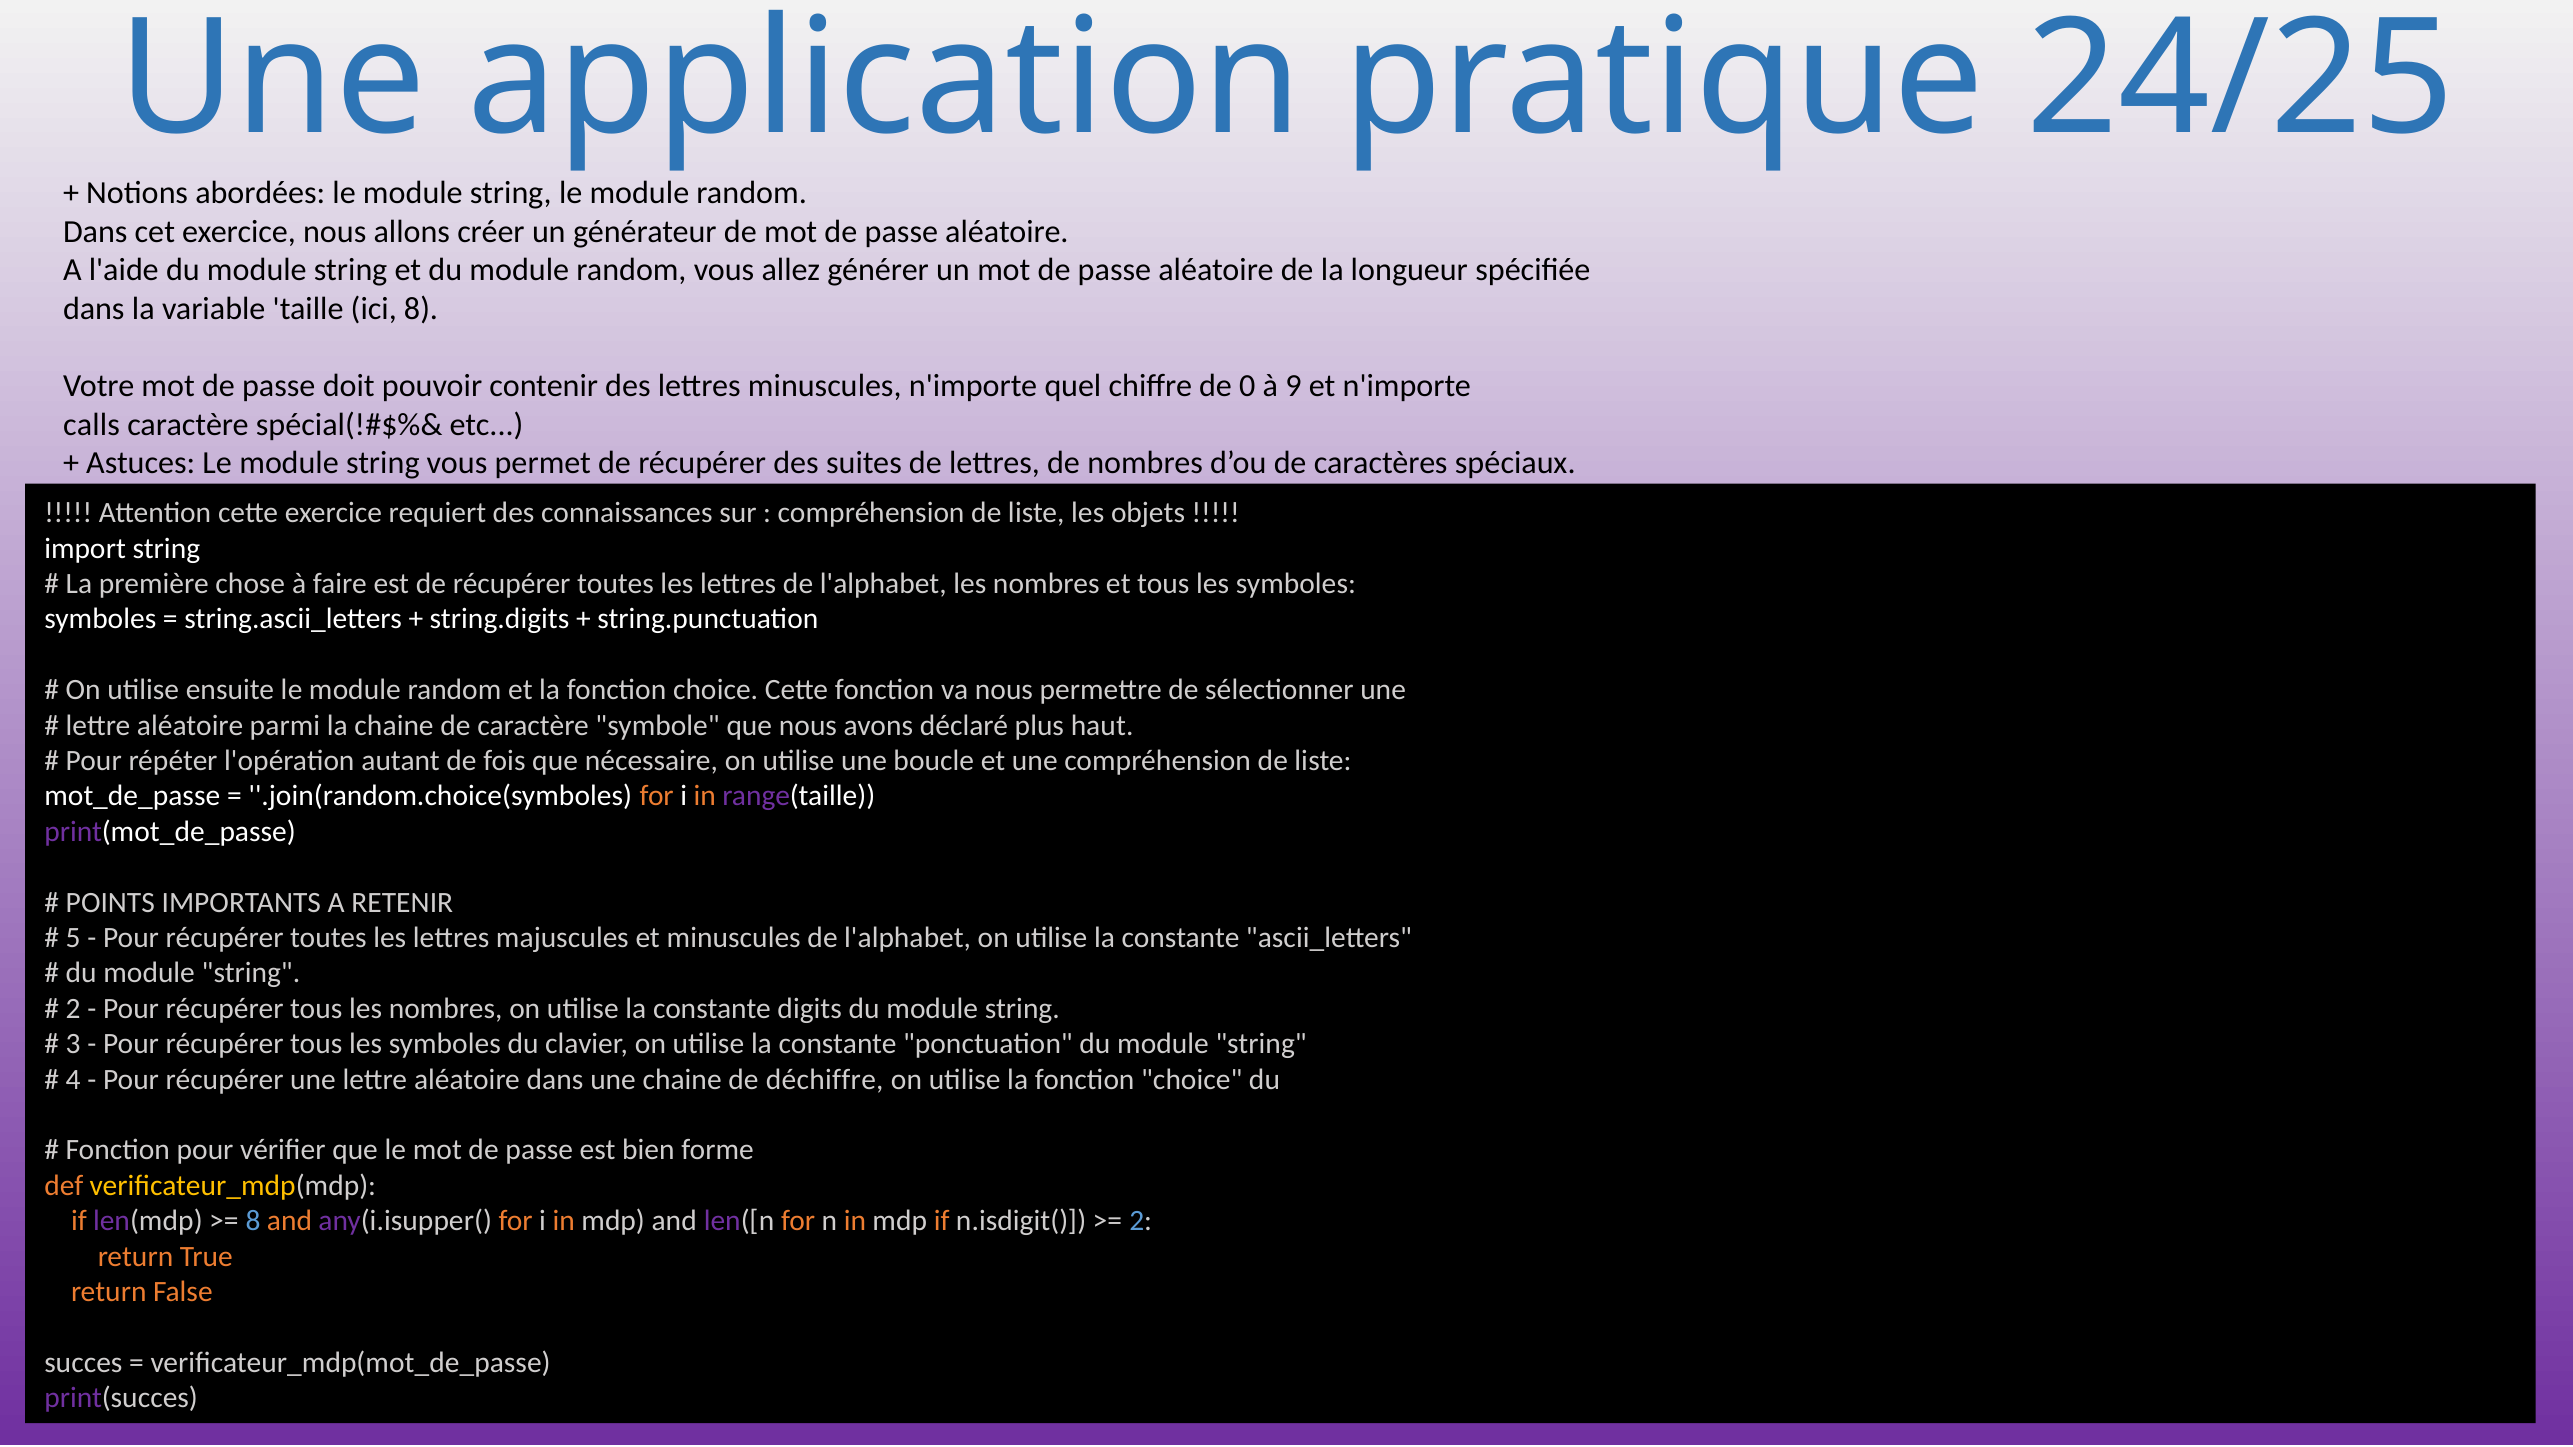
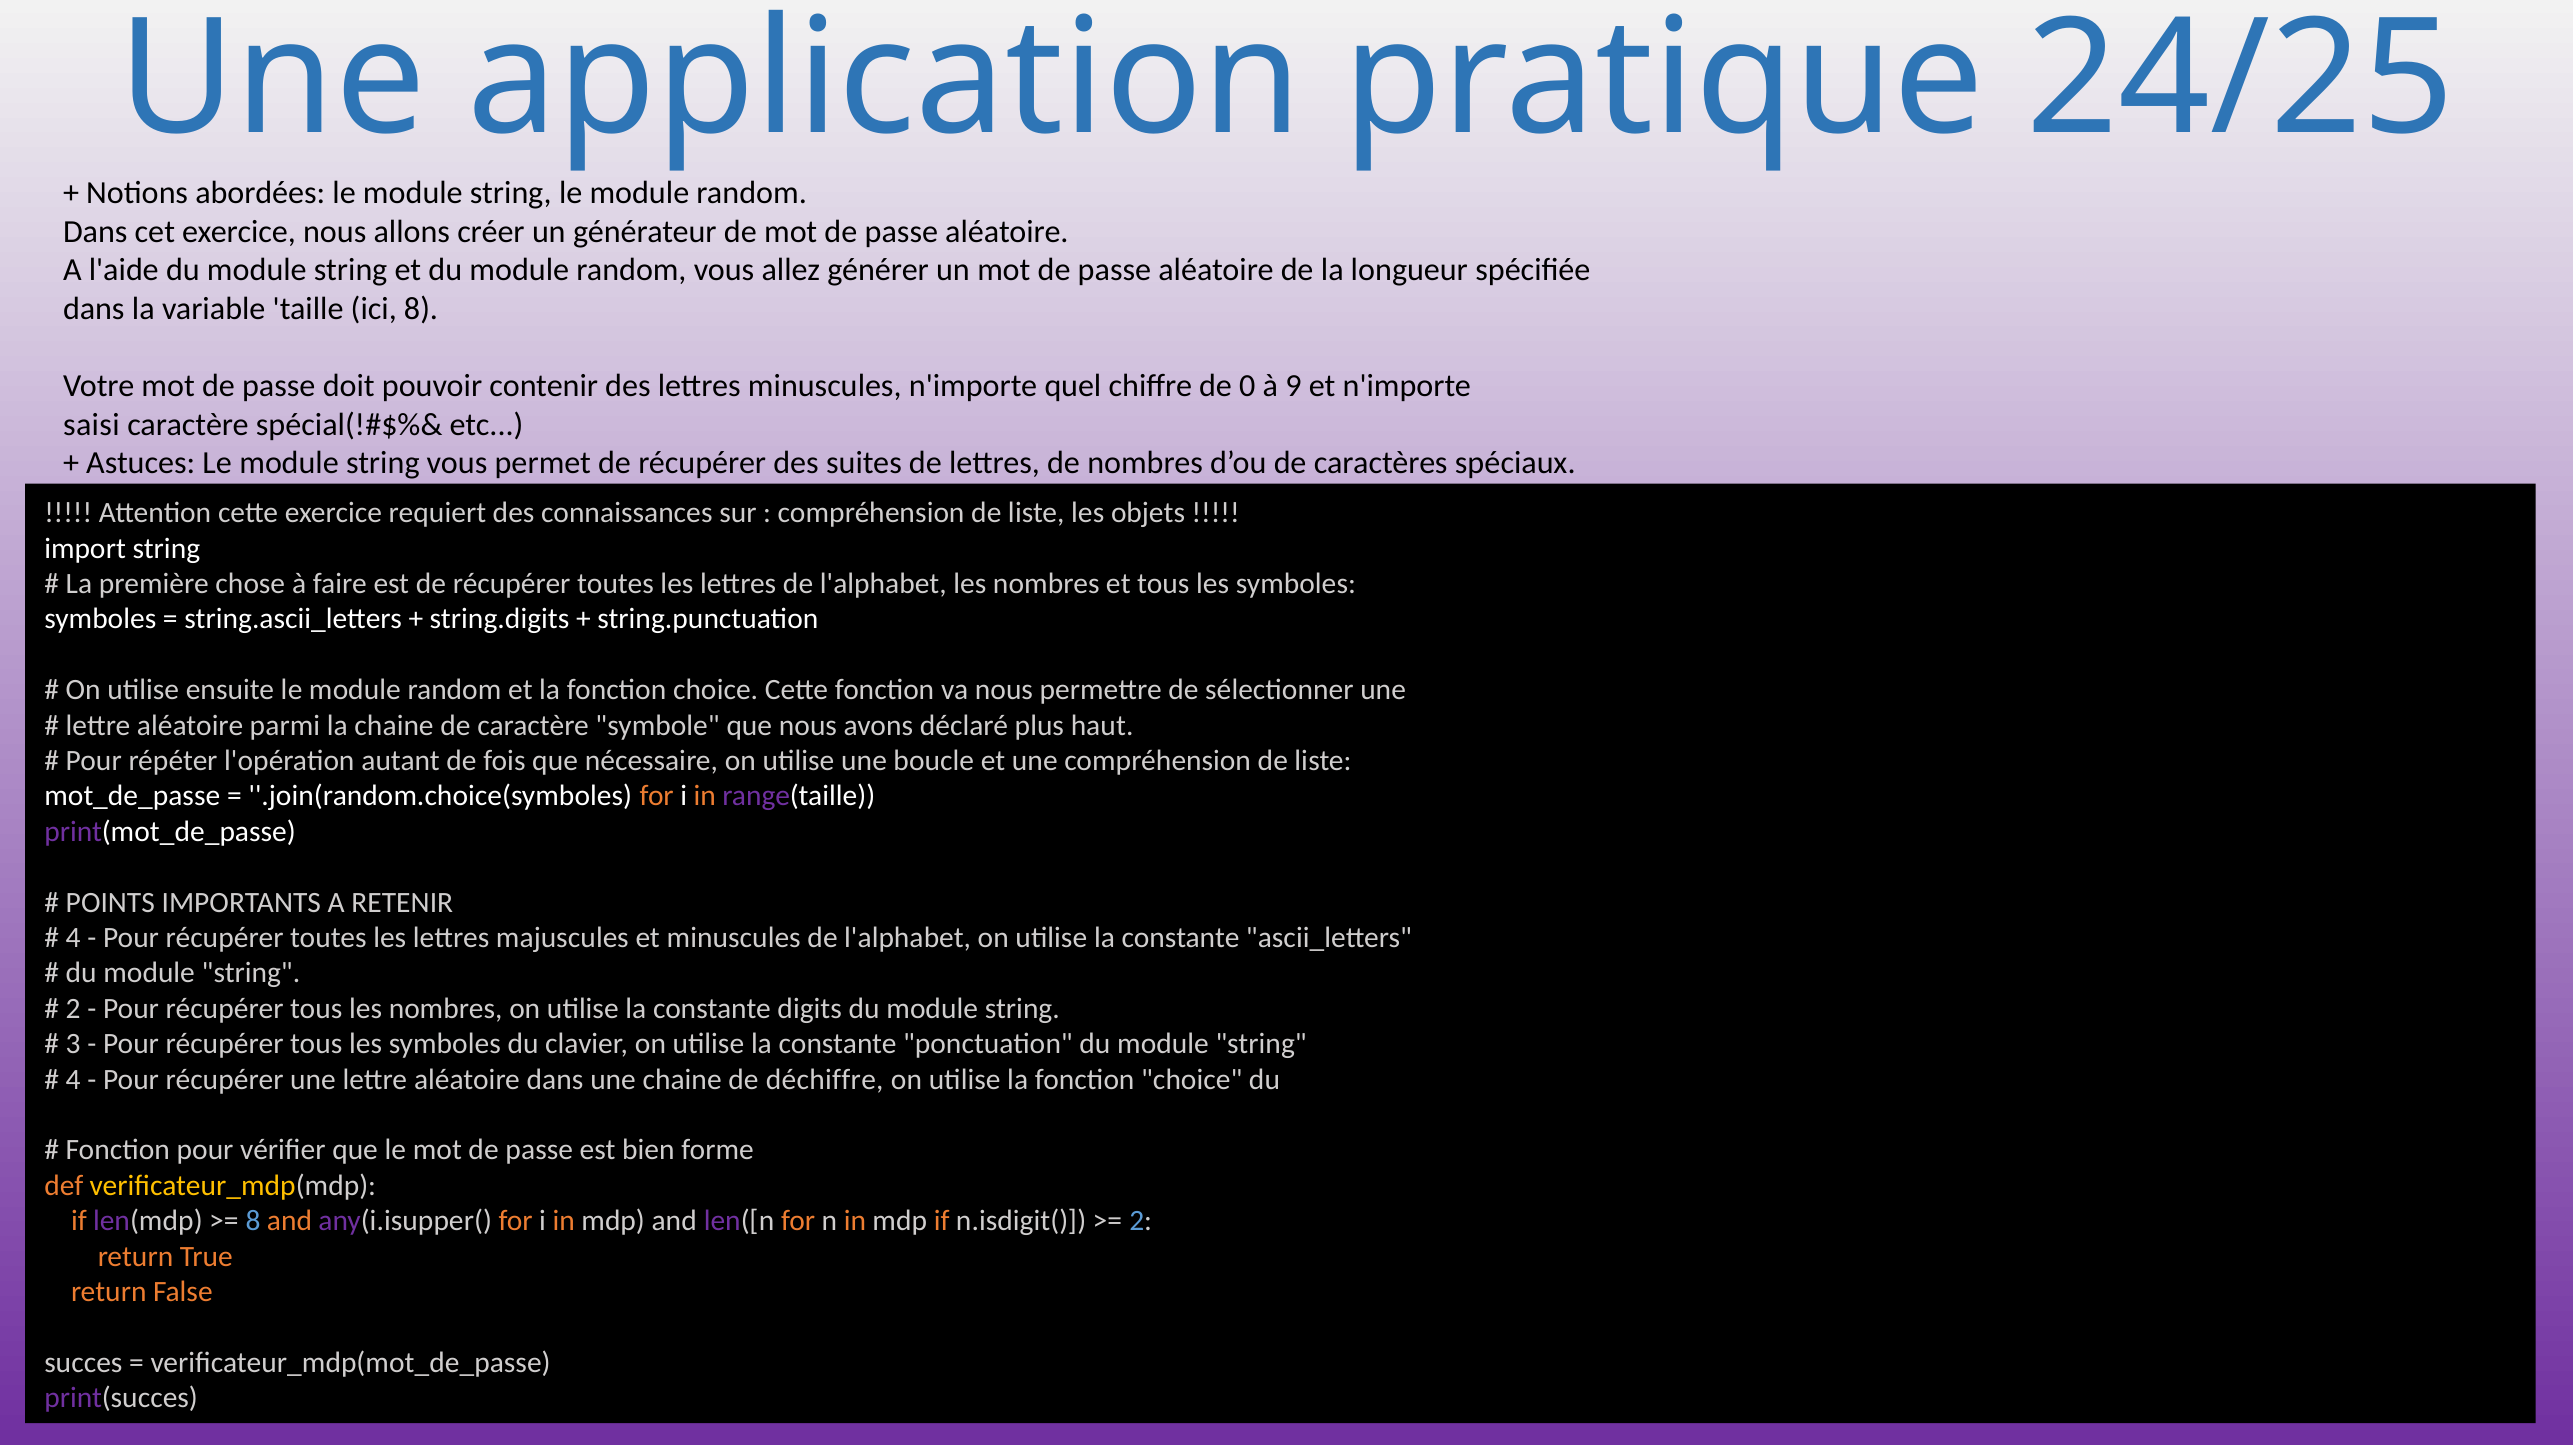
calls: calls -> saisi
5 at (73, 938): 5 -> 4
